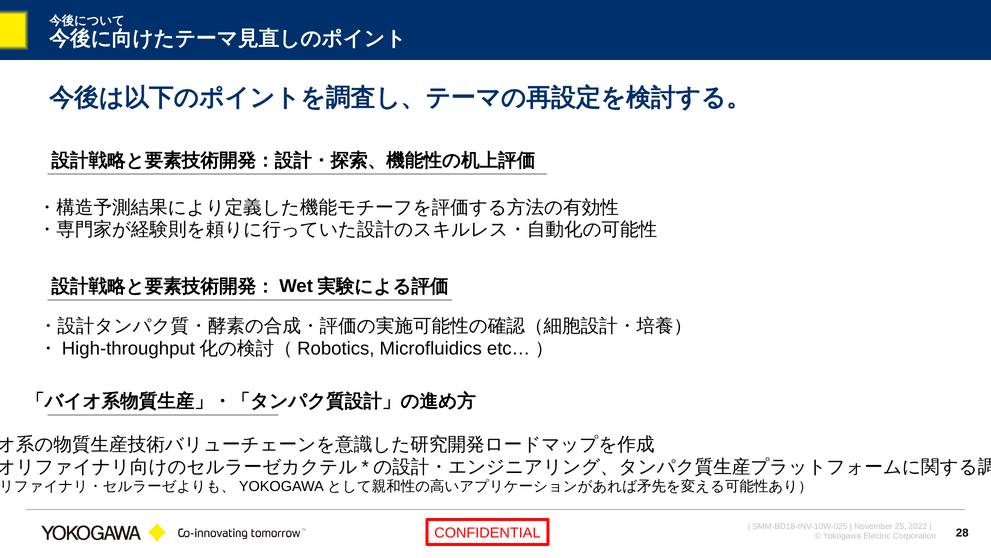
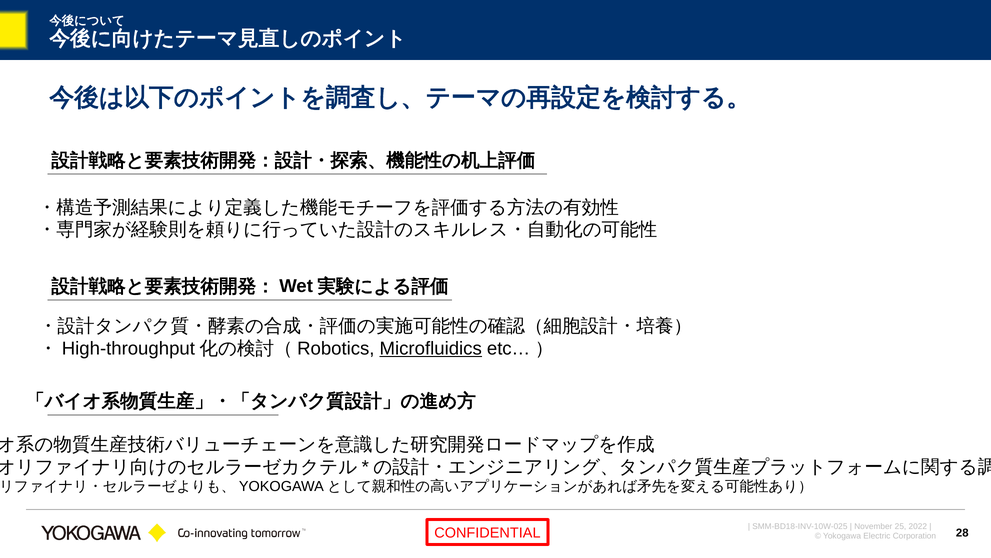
Microfluidics underline: none -> present
